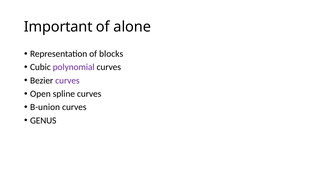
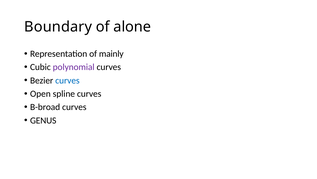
Important: Important -> Boundary
blocks: blocks -> mainly
curves at (67, 80) colour: purple -> blue
B-union: B-union -> B-broad
